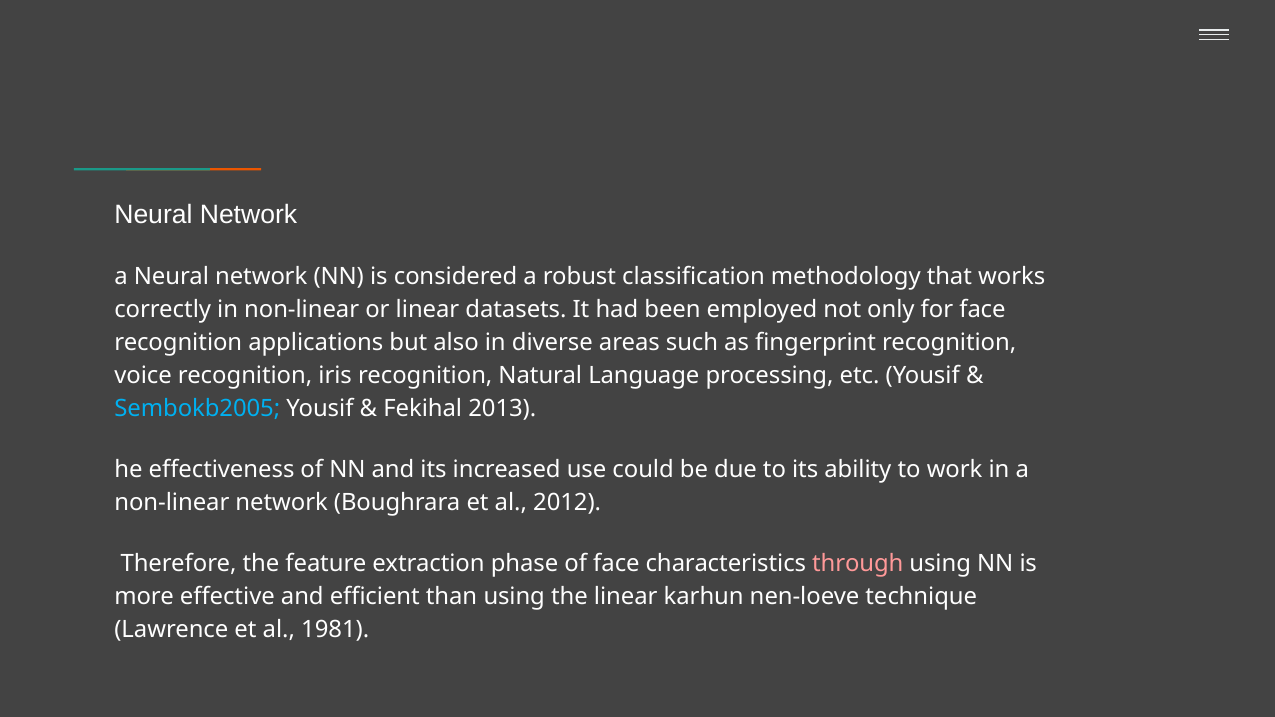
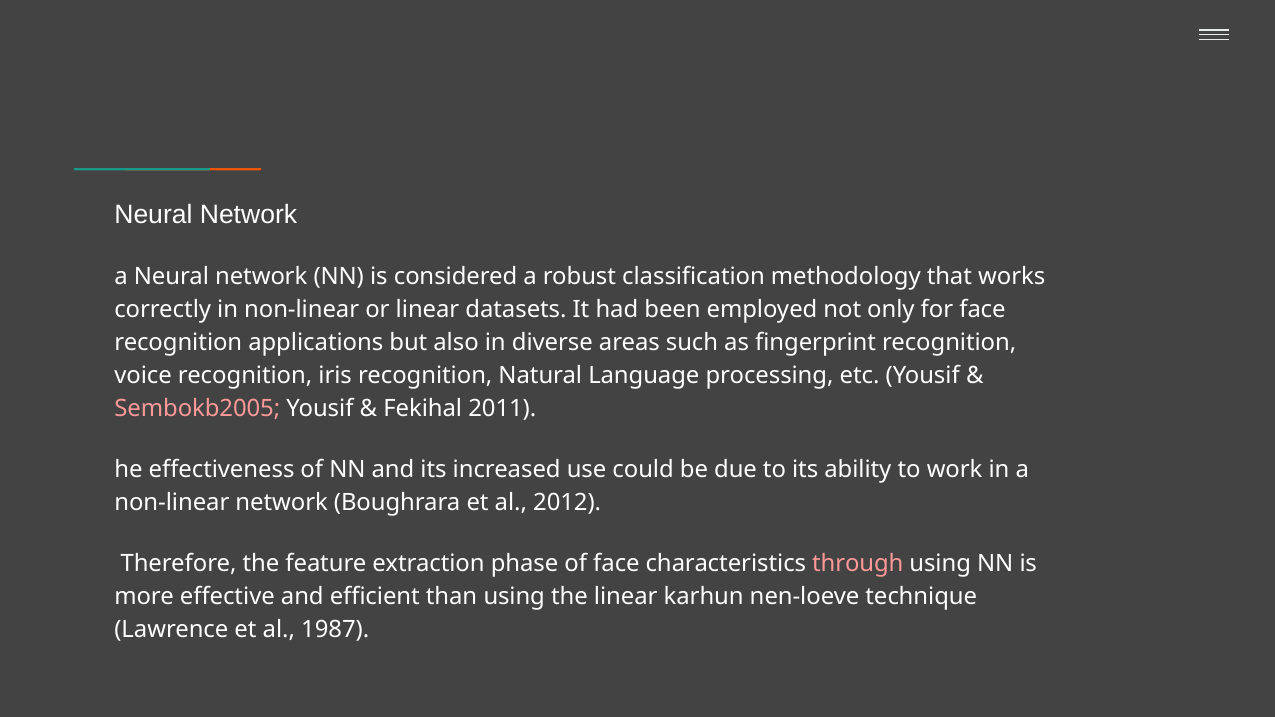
Sembokb2005 colour: light blue -> pink
2013: 2013 -> 2011
1981: 1981 -> 1987
